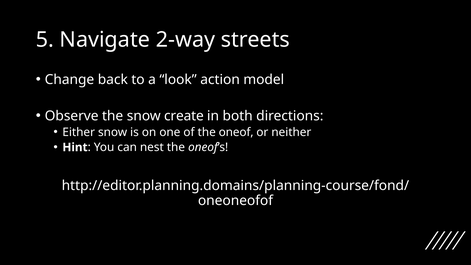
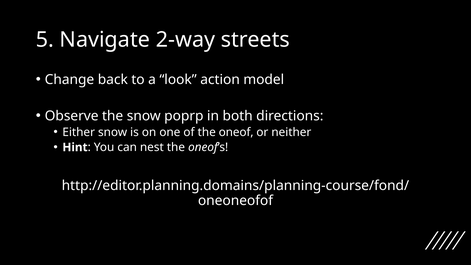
create: create -> poprp
